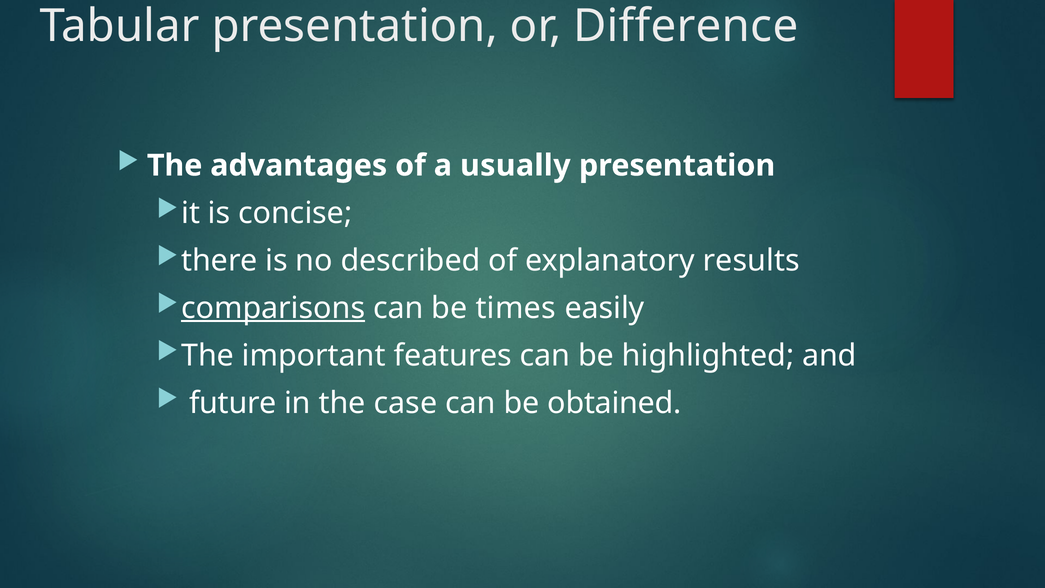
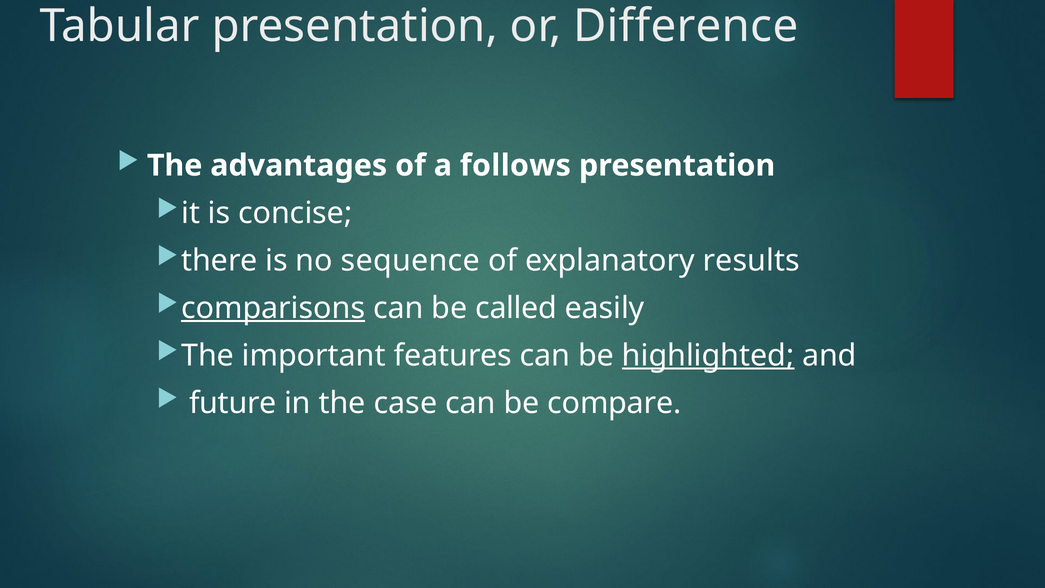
usually: usually -> follows
described: described -> sequence
times: times -> called
highlighted underline: none -> present
obtained: obtained -> compare
